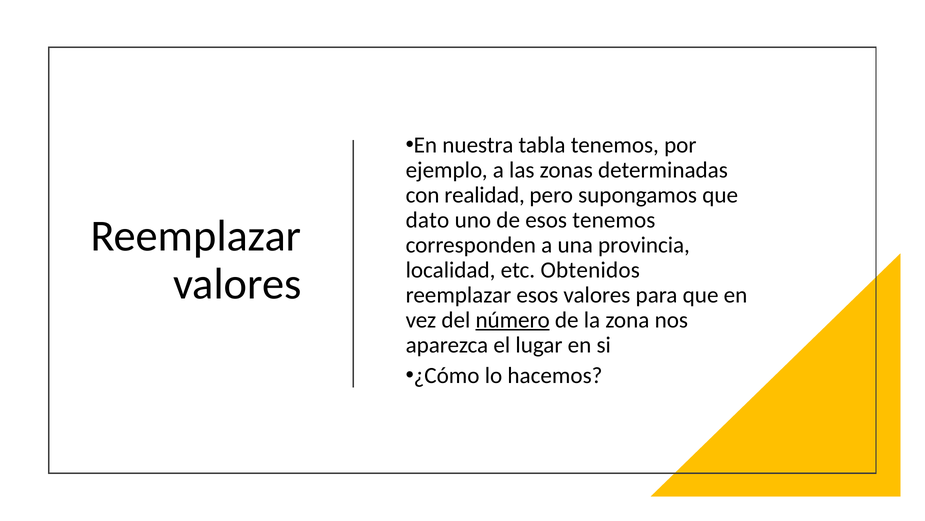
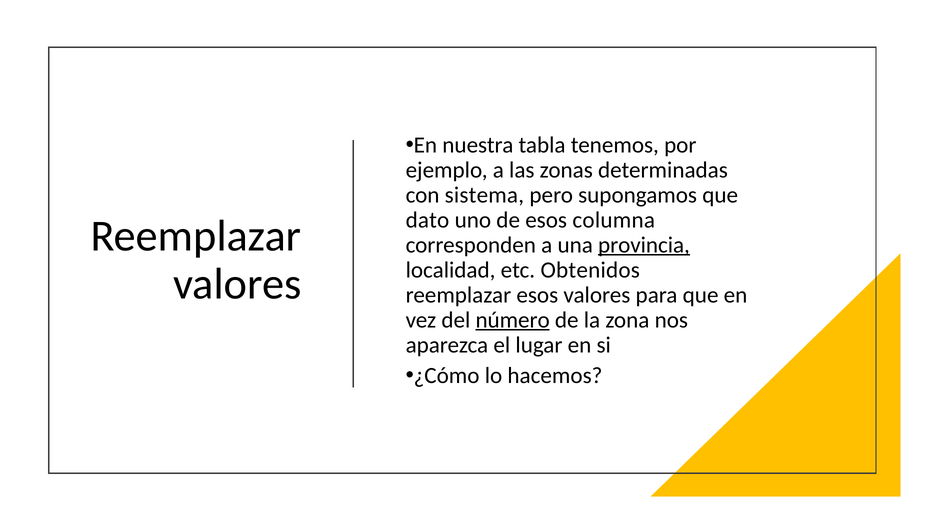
realidad: realidad -> sistema
esos tenemos: tenemos -> columna
provincia underline: none -> present
